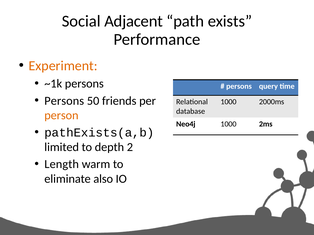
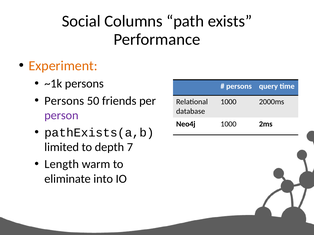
Adjacent: Adjacent -> Columns
person colour: orange -> purple
2: 2 -> 7
also: also -> into
